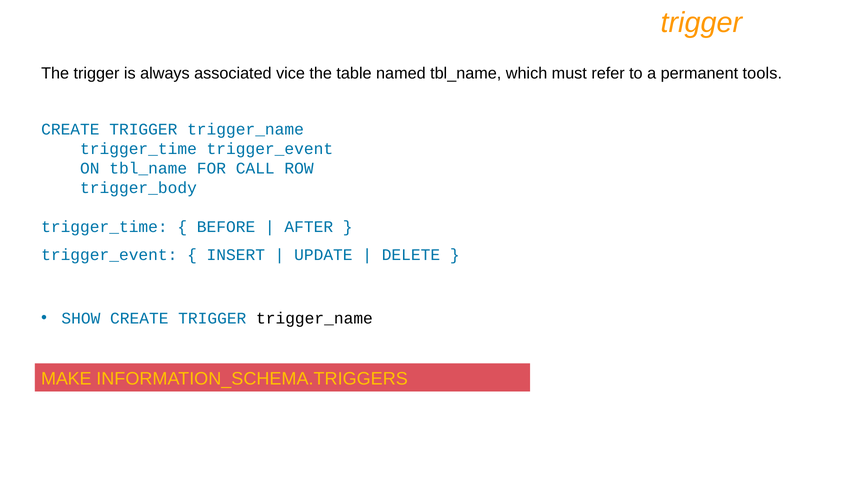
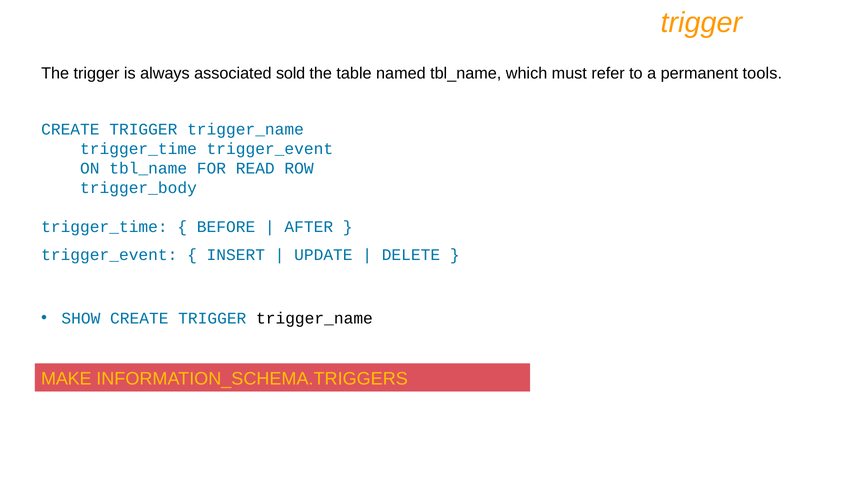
vice: vice -> sold
CALL: CALL -> READ
